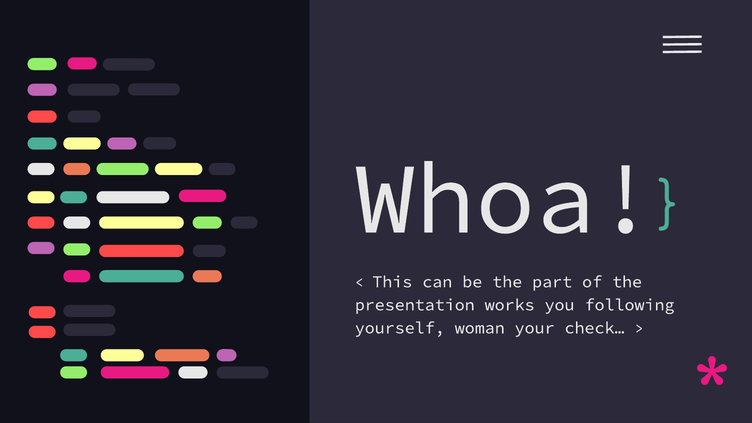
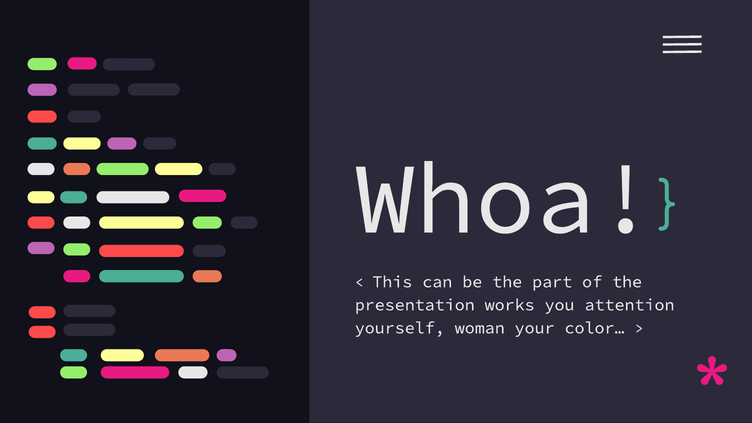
following: following -> attention
check…: check… -> color…
